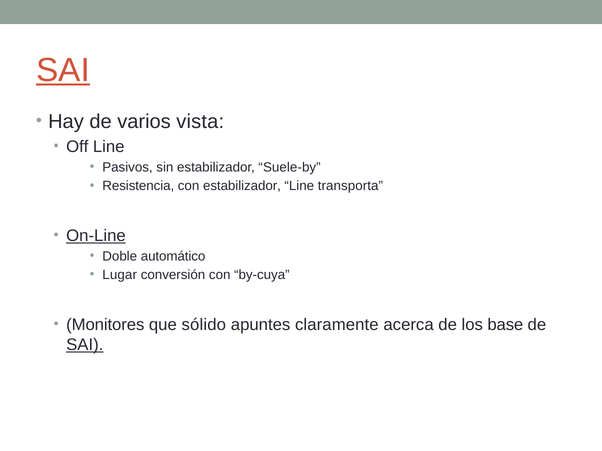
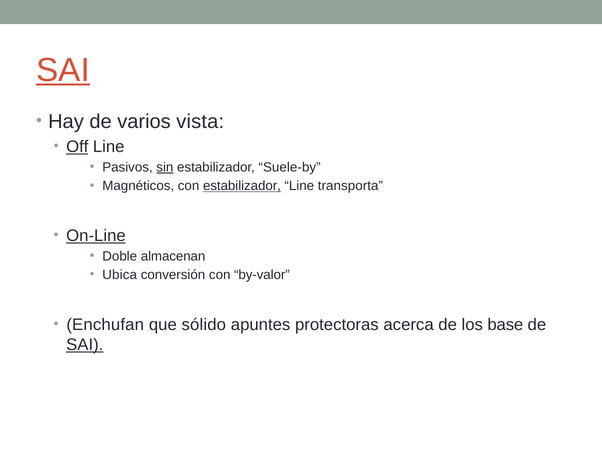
Off underline: none -> present
sin underline: none -> present
Resistencia: Resistencia -> Magnéticos
estabilizador at (242, 186) underline: none -> present
automático: automático -> almacenan
Lugar: Lugar -> Ubica
by-cuya: by-cuya -> by-valor
Monitores: Monitores -> Enchufan
claramente: claramente -> protectoras
